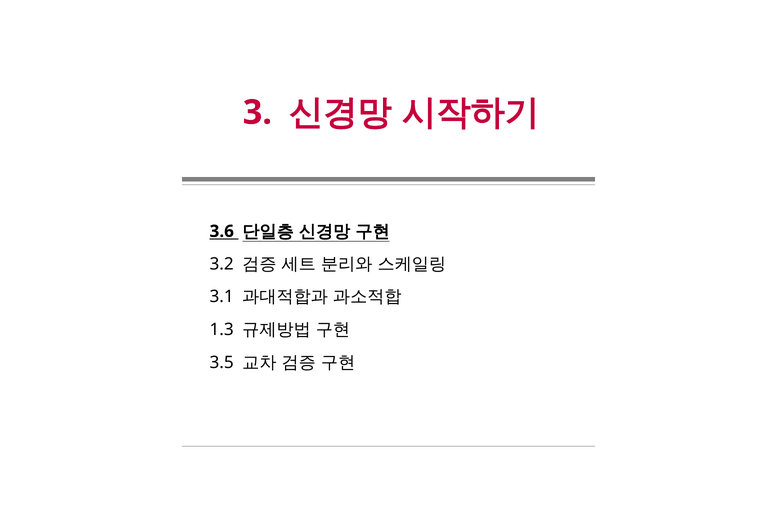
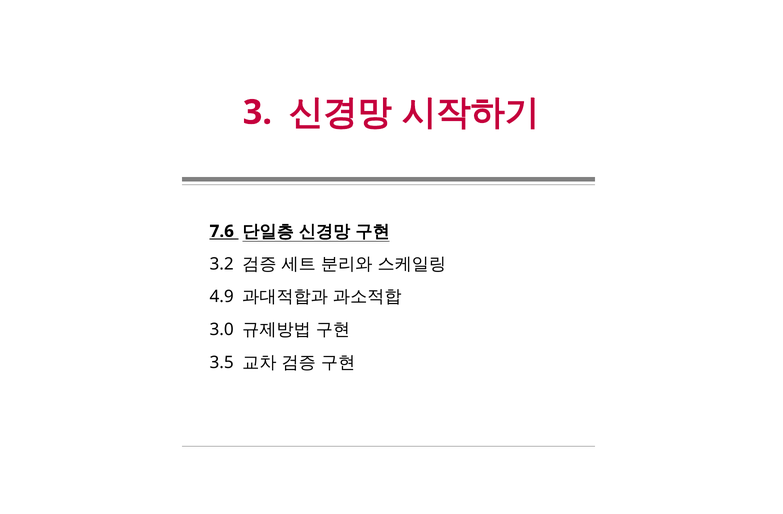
3.6: 3.6 -> 7.6
3.1: 3.1 -> 4.9
1.3: 1.3 -> 3.0
